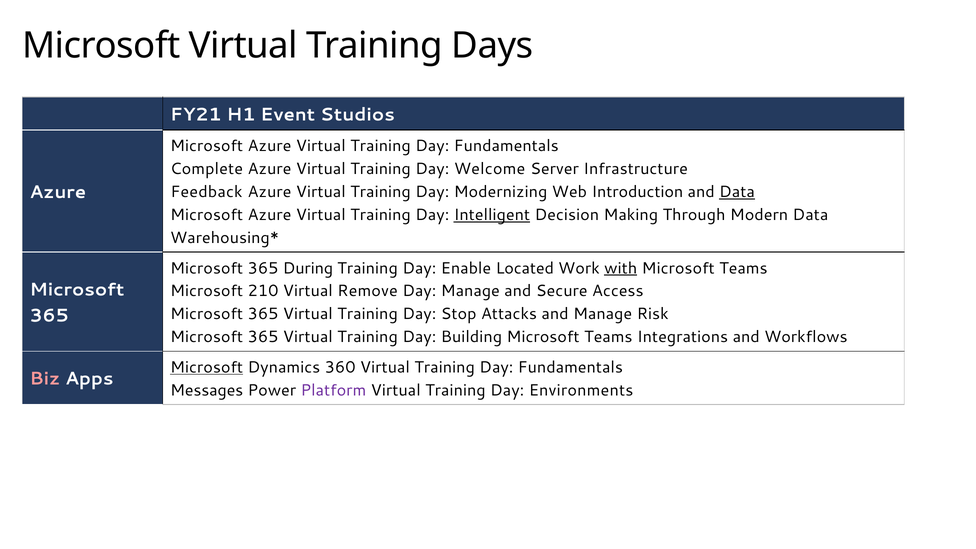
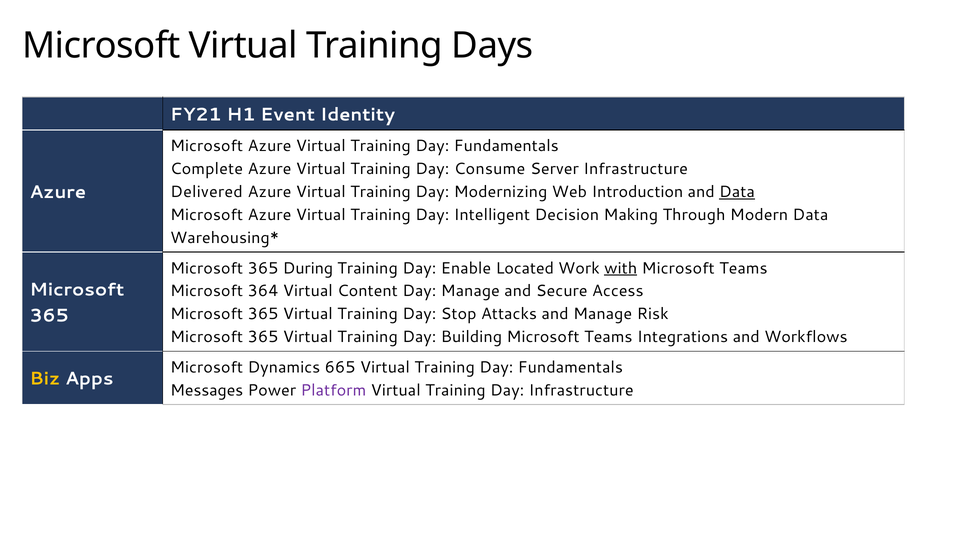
Studios: Studios -> Identity
Welcome: Welcome -> Consume
Feedback: Feedback -> Delivered
Intelligent underline: present -> none
210: 210 -> 364
Remove: Remove -> Content
Microsoft at (207, 367) underline: present -> none
360: 360 -> 665
Biz colour: pink -> yellow
Day Environments: Environments -> Infrastructure
